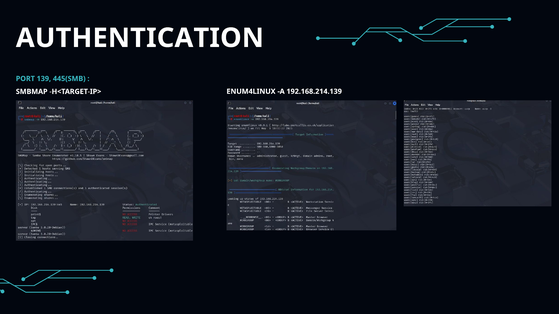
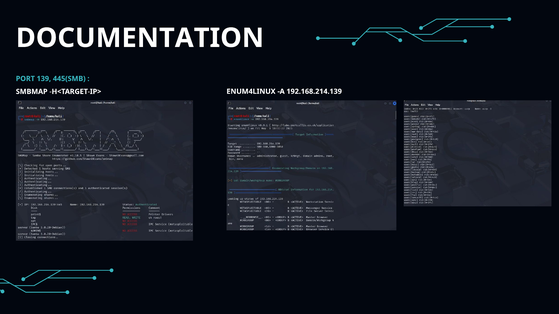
AUTHENTICATION: AUTHENTICATION -> DOCUMENTATION
